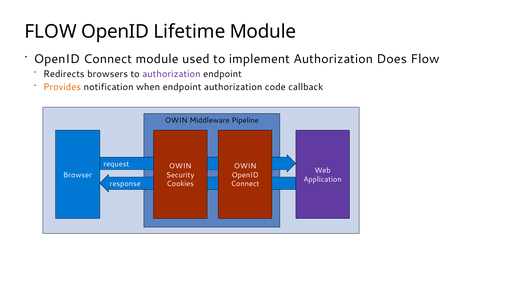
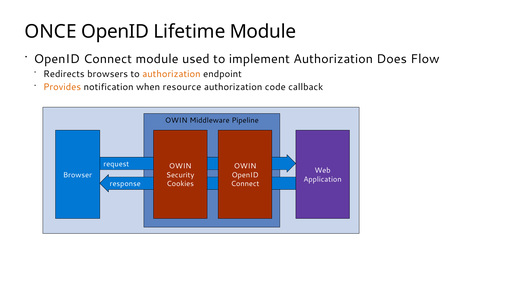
FLOW at (51, 32): FLOW -> ONCE
authorization at (171, 74) colour: purple -> orange
when endpoint: endpoint -> resource
